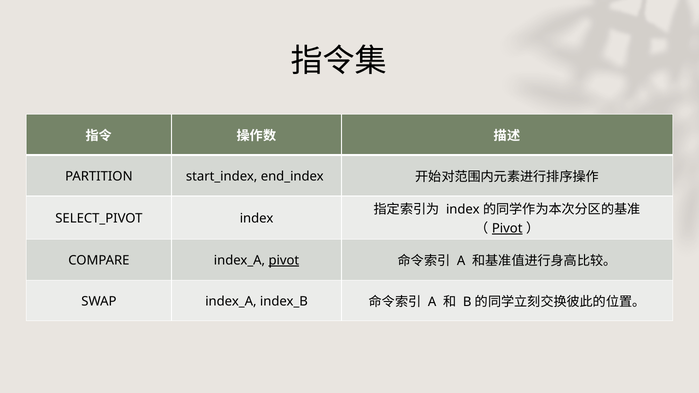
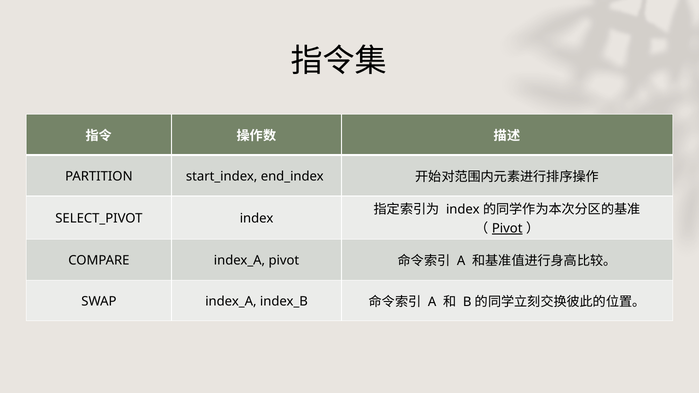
pivot at (284, 261) underline: present -> none
